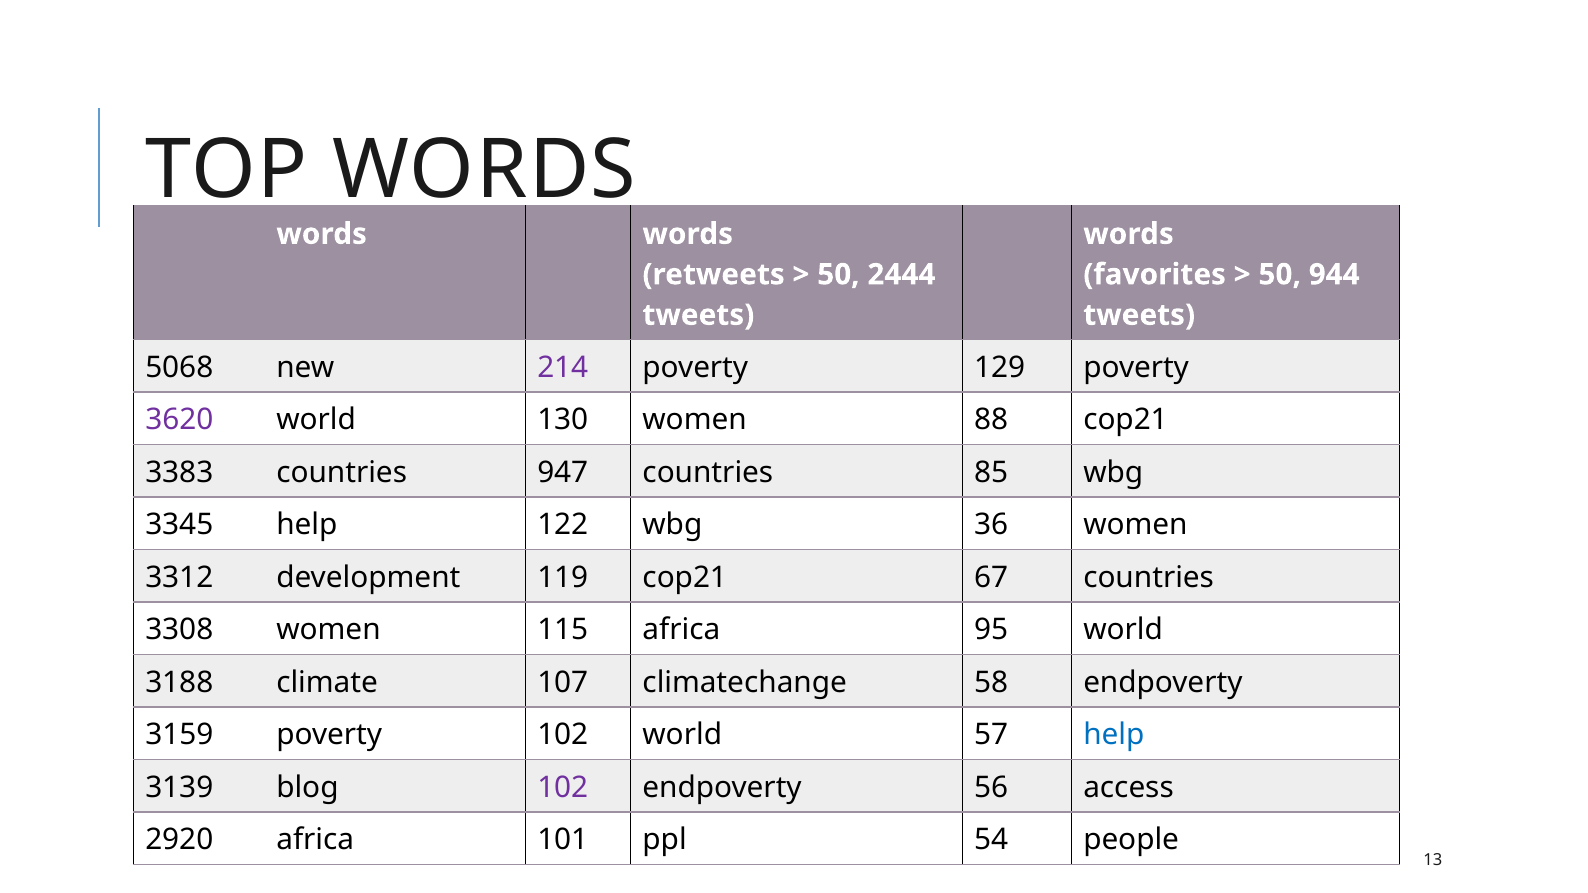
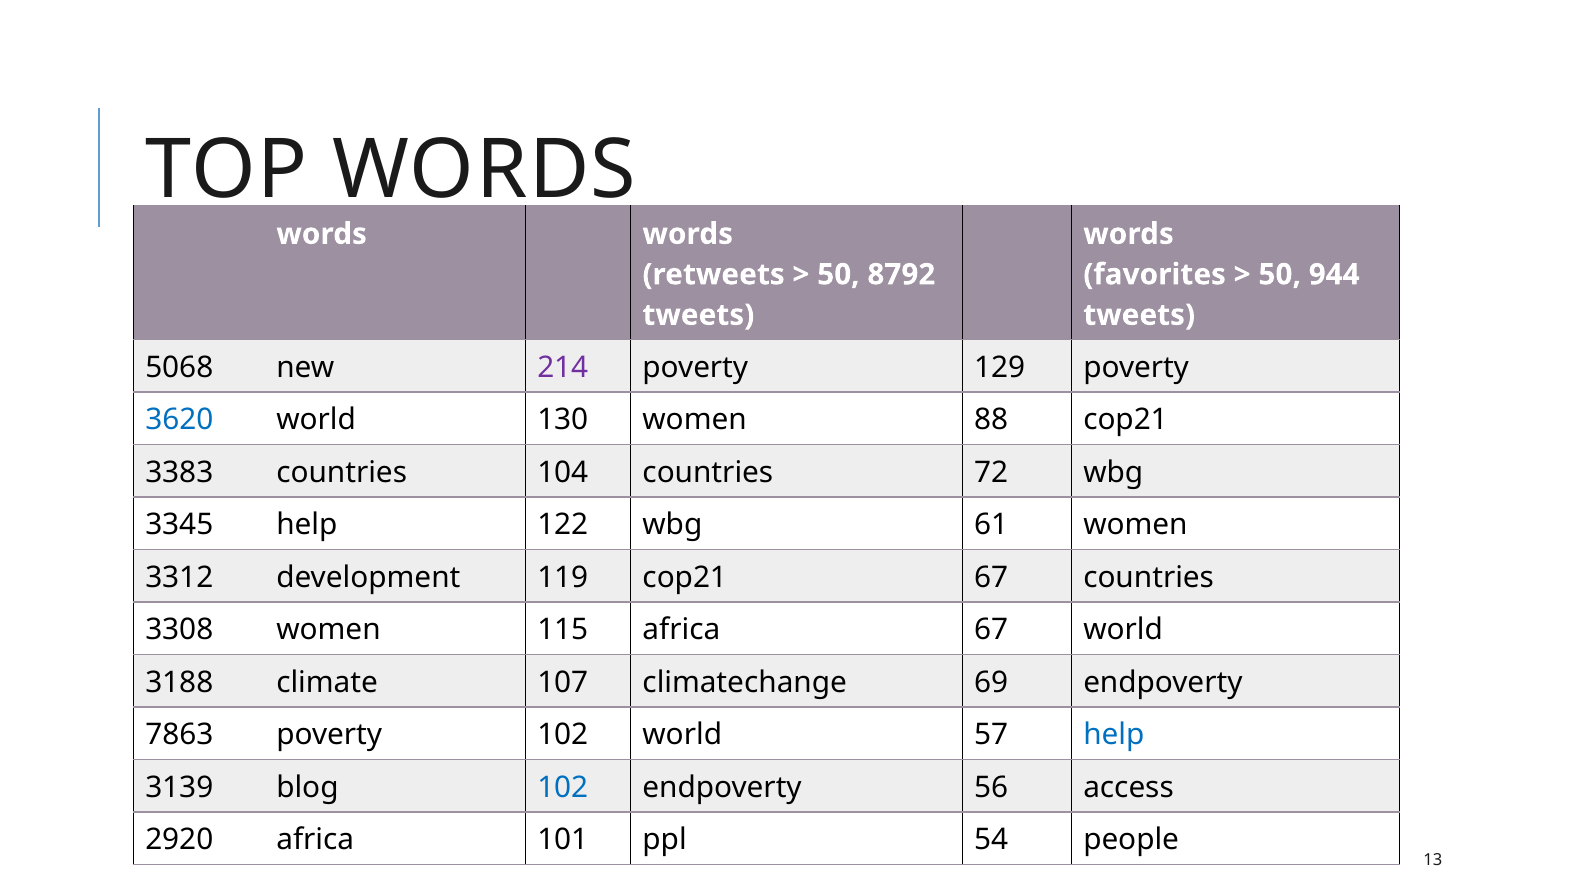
2444: 2444 -> 8792
3620 colour: purple -> blue
947: 947 -> 104
85: 85 -> 72
36: 36 -> 61
africa 95: 95 -> 67
58: 58 -> 69
3159: 3159 -> 7863
102 at (563, 788) colour: purple -> blue
